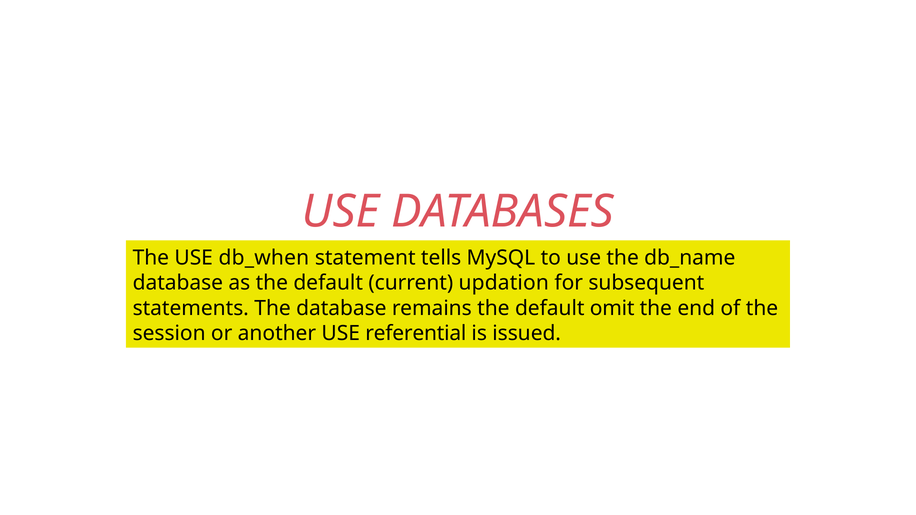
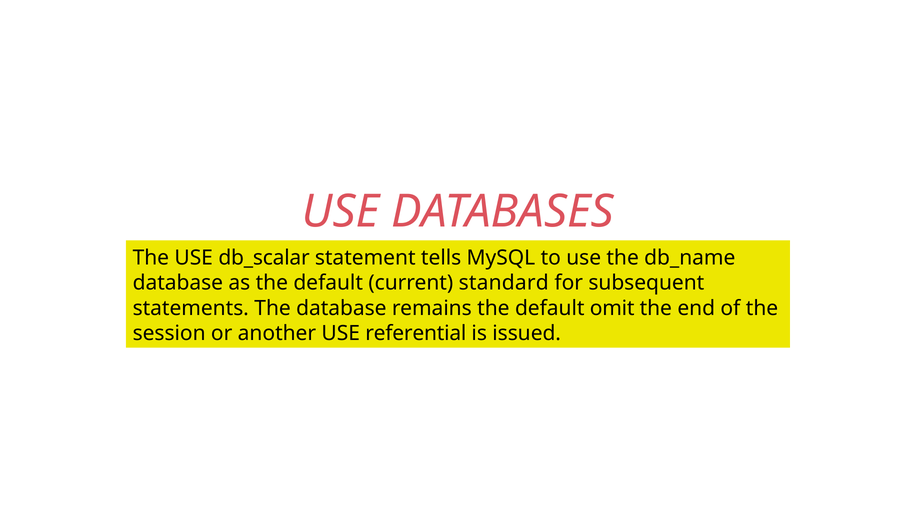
db_when: db_when -> db_scalar
updation: updation -> standard
